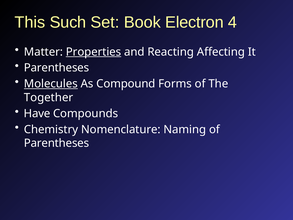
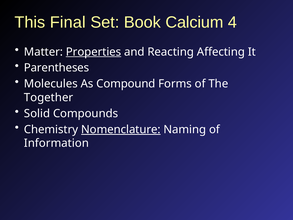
Such: Such -> Final
Electron: Electron -> Calcium
Molecules underline: present -> none
Have: Have -> Solid
Nomenclature underline: none -> present
Parentheses at (57, 143): Parentheses -> Information
